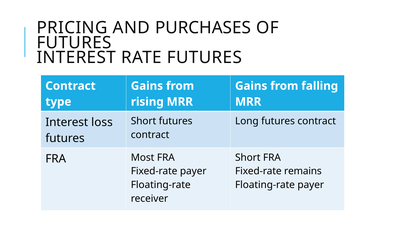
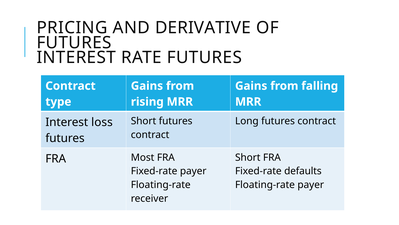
PURCHASES: PURCHASES -> DERIVATIVE
remains: remains -> defaults
